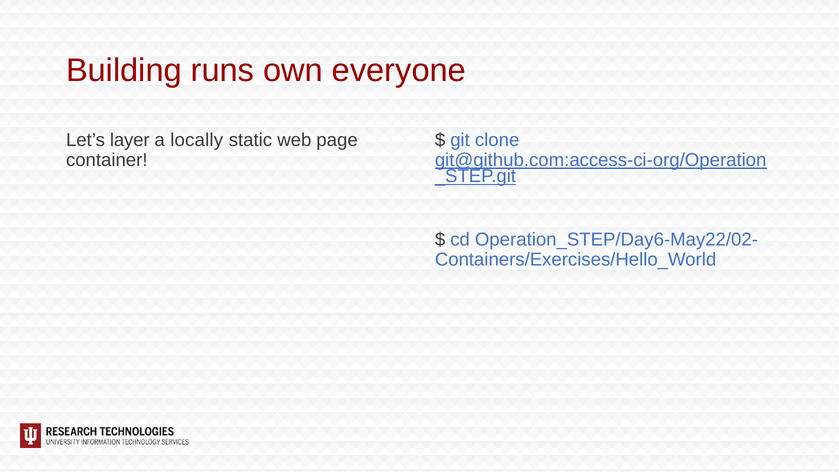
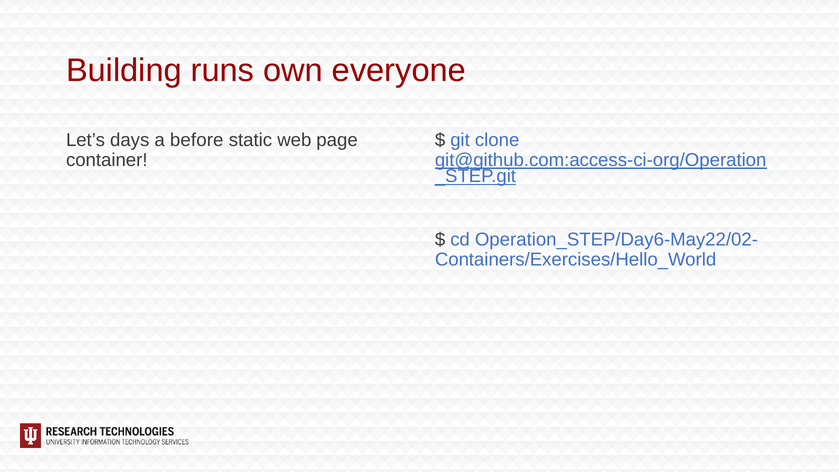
layer: layer -> days
locally: locally -> before
